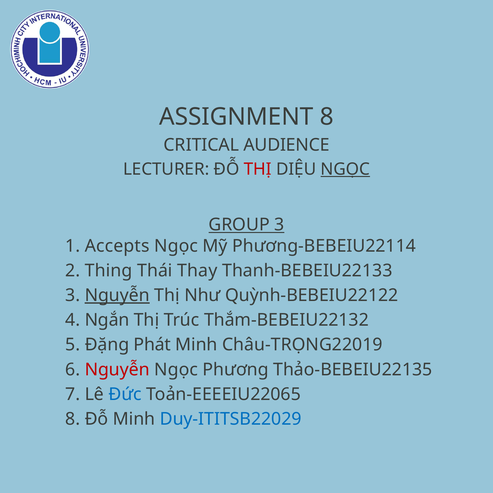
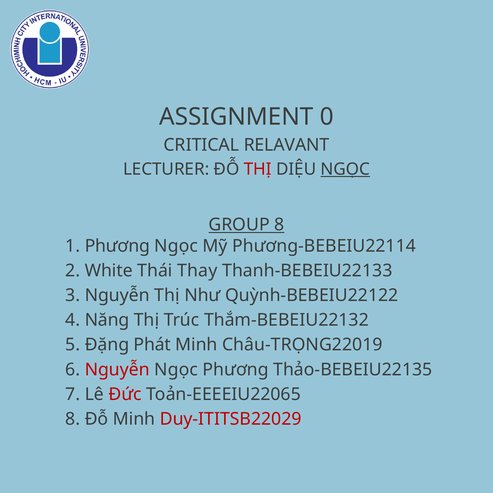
ASSIGNMENT 8: 8 -> 0
AUDIENCE: AUDIENCE -> RELAVANT
GROUP 3: 3 -> 8
1 Accepts: Accepts -> Phương
Thing: Thing -> White
Nguyễn at (117, 295) underline: present -> none
Ngắn: Ngắn -> Năng
Đức colour: blue -> red
Duy-ITITSB22029 colour: blue -> red
